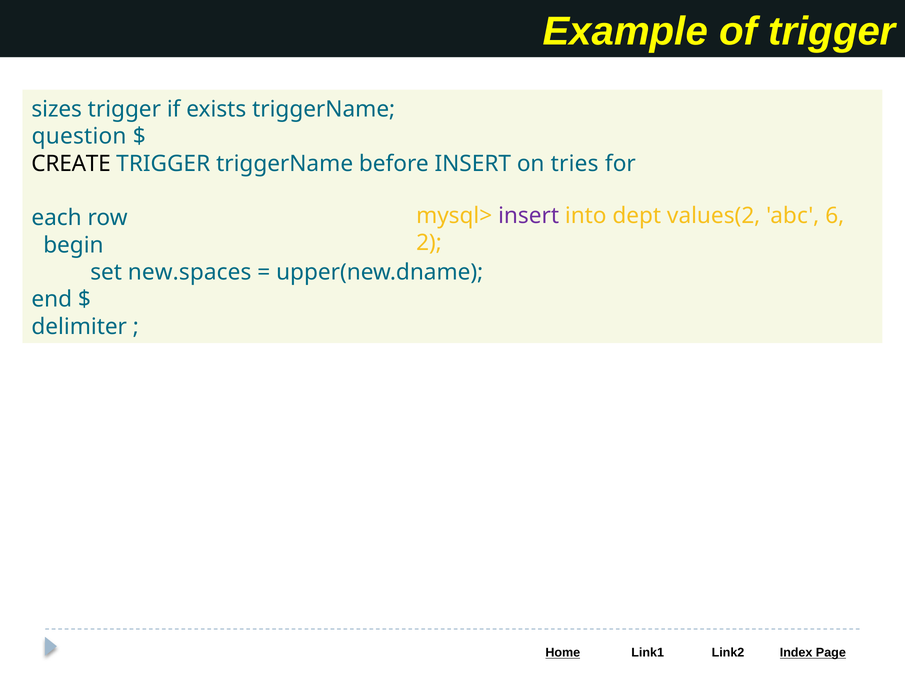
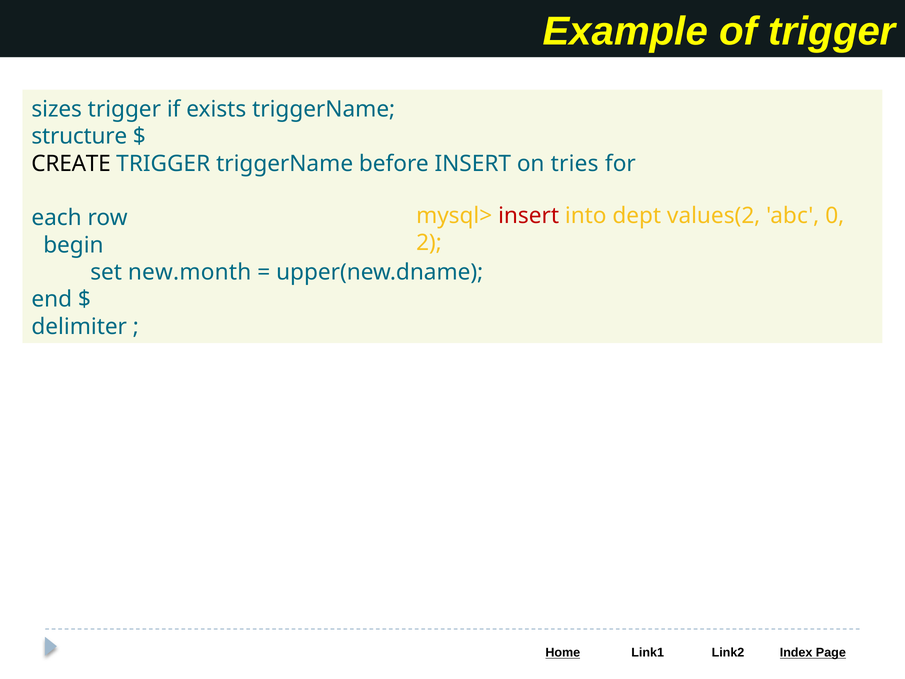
question: question -> structure
insert at (529, 216) colour: purple -> red
6: 6 -> 0
new.spaces: new.spaces -> new.month
